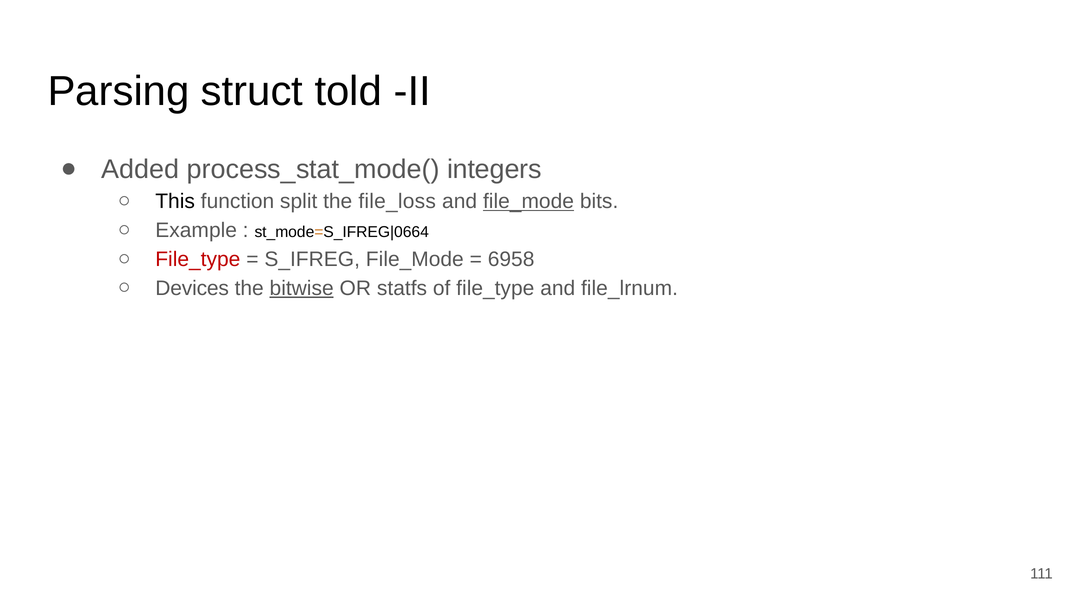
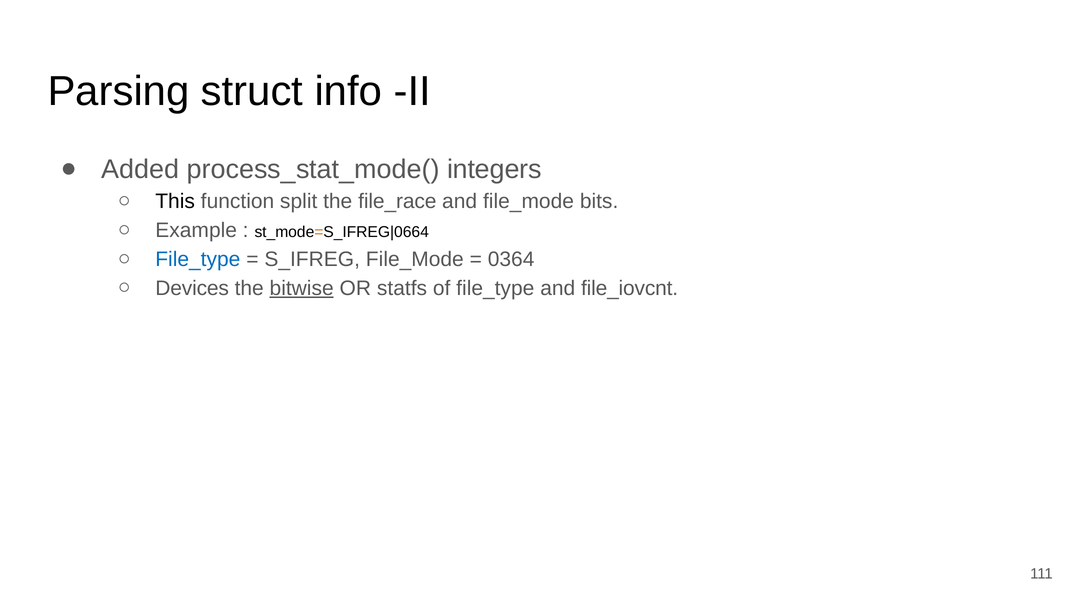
told: told -> info
file_loss: file_loss -> file_race
file_mode at (528, 202) underline: present -> none
File_type at (198, 259) colour: red -> blue
6958: 6958 -> 0364
file_lrnum: file_lrnum -> file_iovcnt
